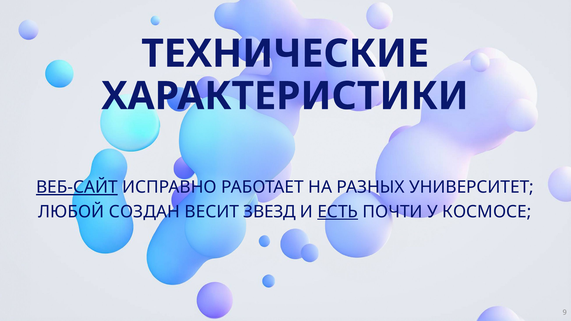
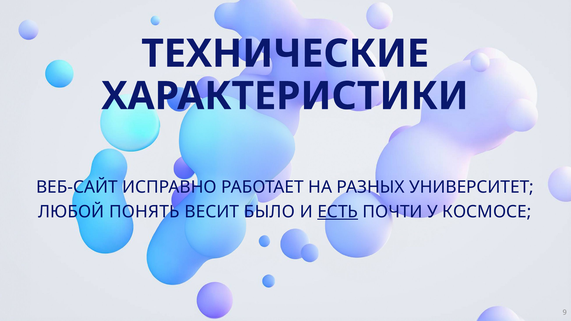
ВЕБ-САЙТ underline: present -> none
СОЗДАН: СОЗДАН -> ПОНЯТЬ
ЗВЕЗД: ЗВЕЗД -> БЫЛО
